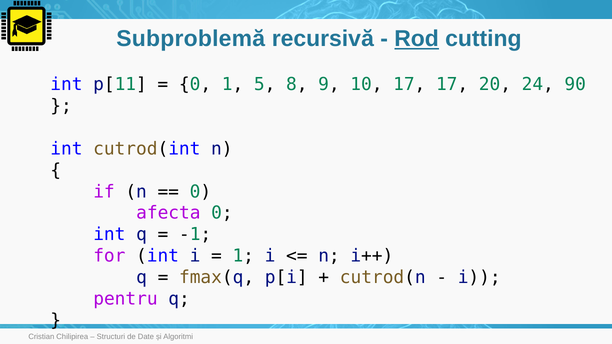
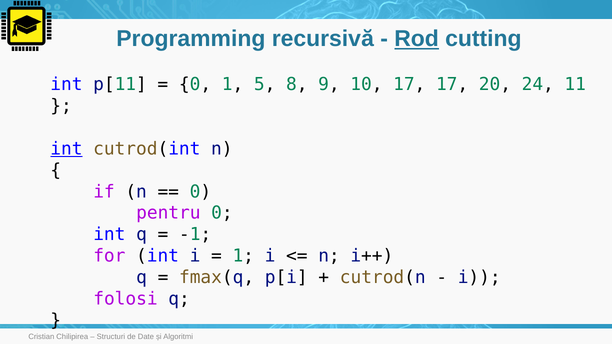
Subproblemă: Subproblemă -> Programming
90: 90 -> 11
int at (66, 149) underline: none -> present
afecta: afecta -> pentru
pentru: pentru -> folosi
